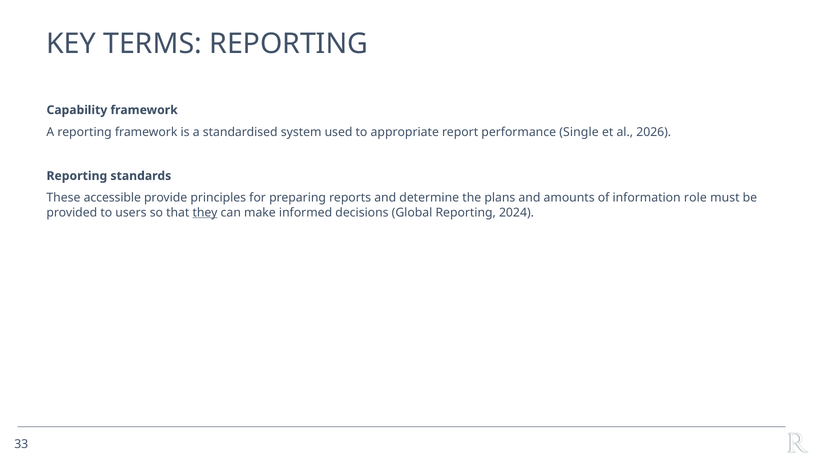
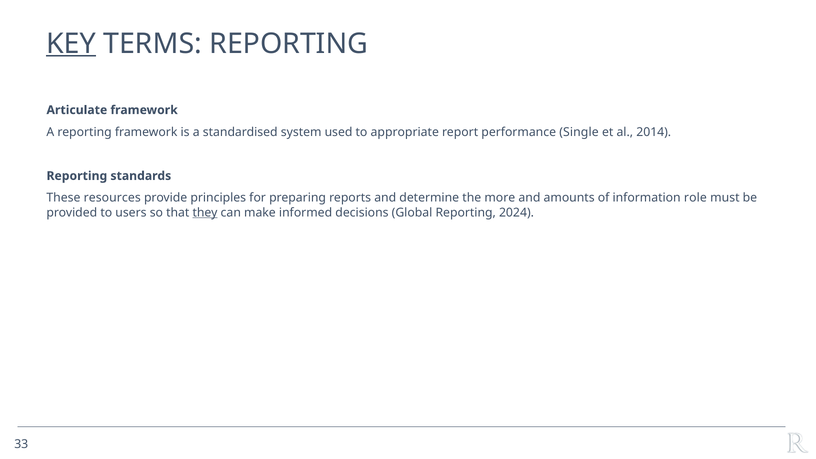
KEY underline: none -> present
Capability: Capability -> Articulate
2026: 2026 -> 2014
accessible: accessible -> resources
plans: plans -> more
